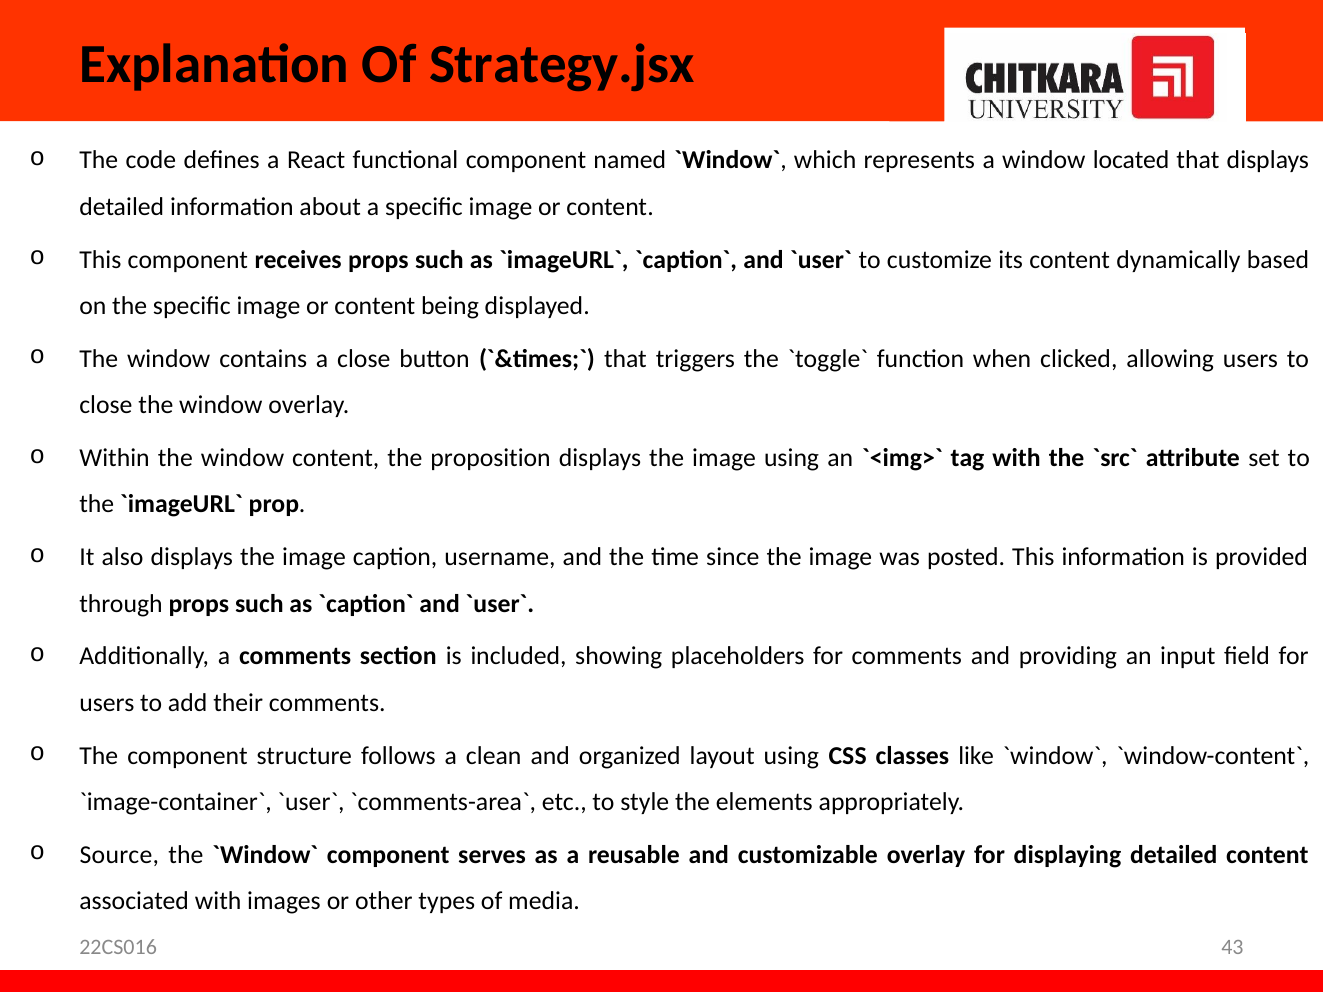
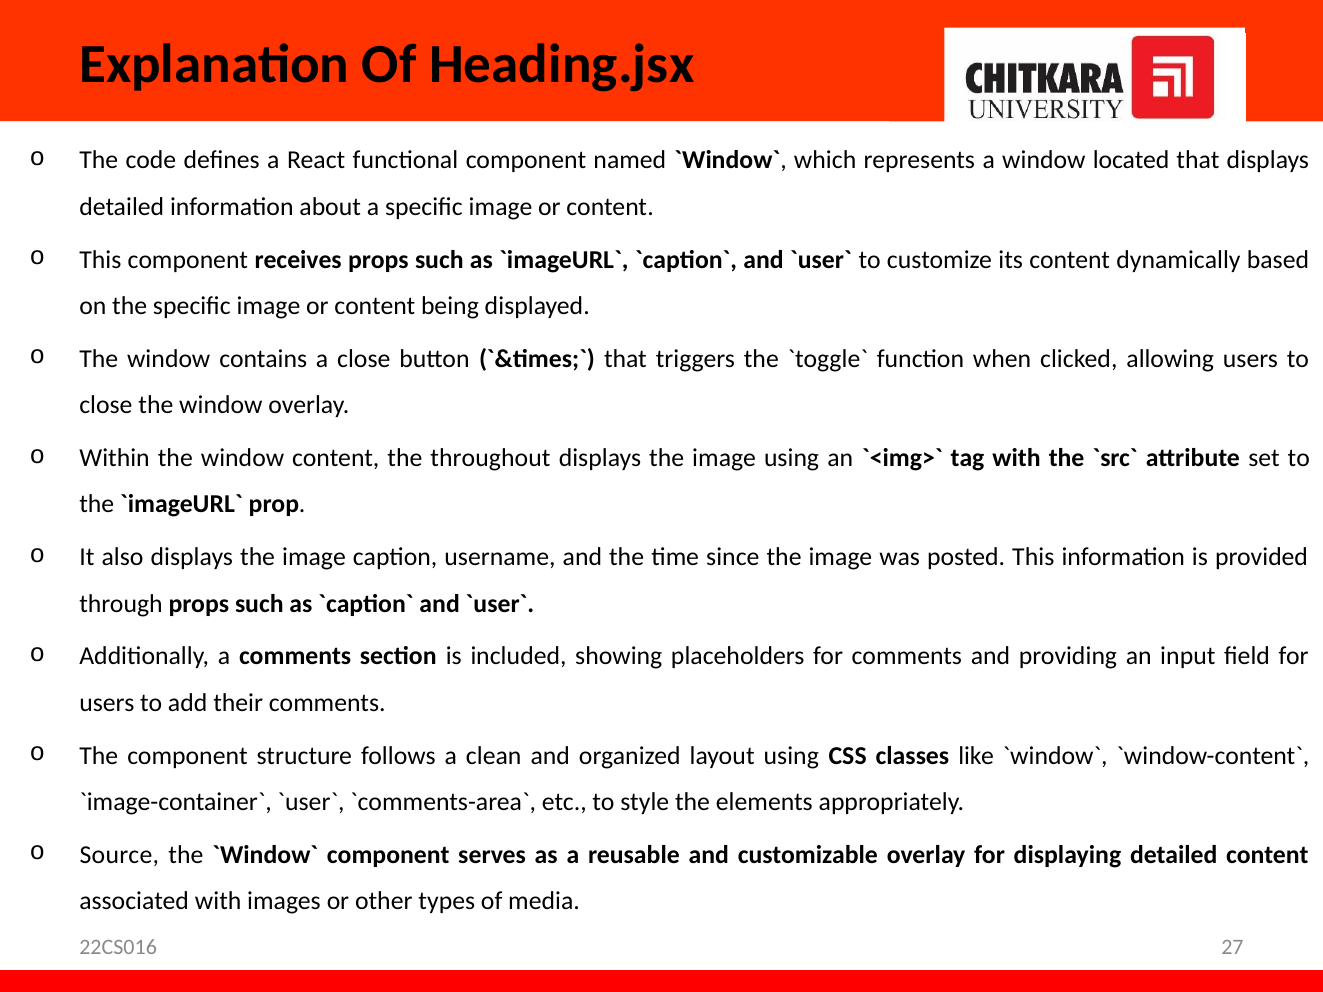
Strategy.jsx: Strategy.jsx -> Heading.jsx
proposition: proposition -> throughout
43: 43 -> 27
